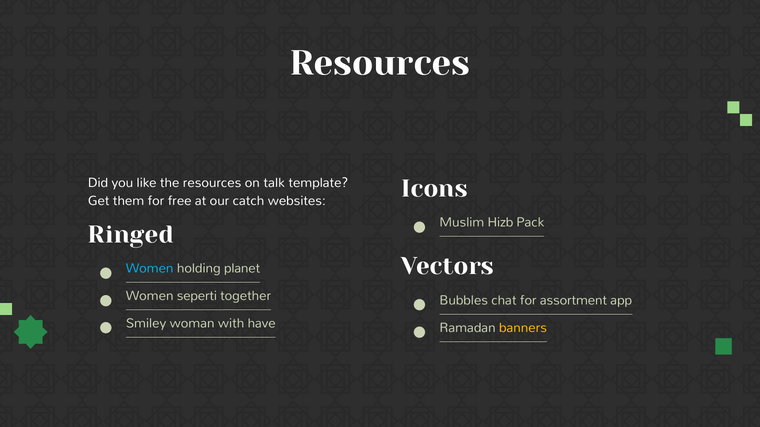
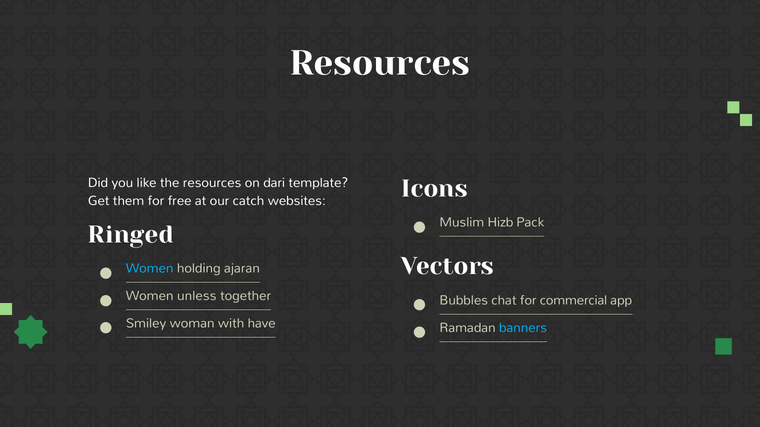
talk: talk -> dari
planet: planet -> ajaran
seperti: seperti -> unless
assortment: assortment -> commercial
banners colour: yellow -> light blue
